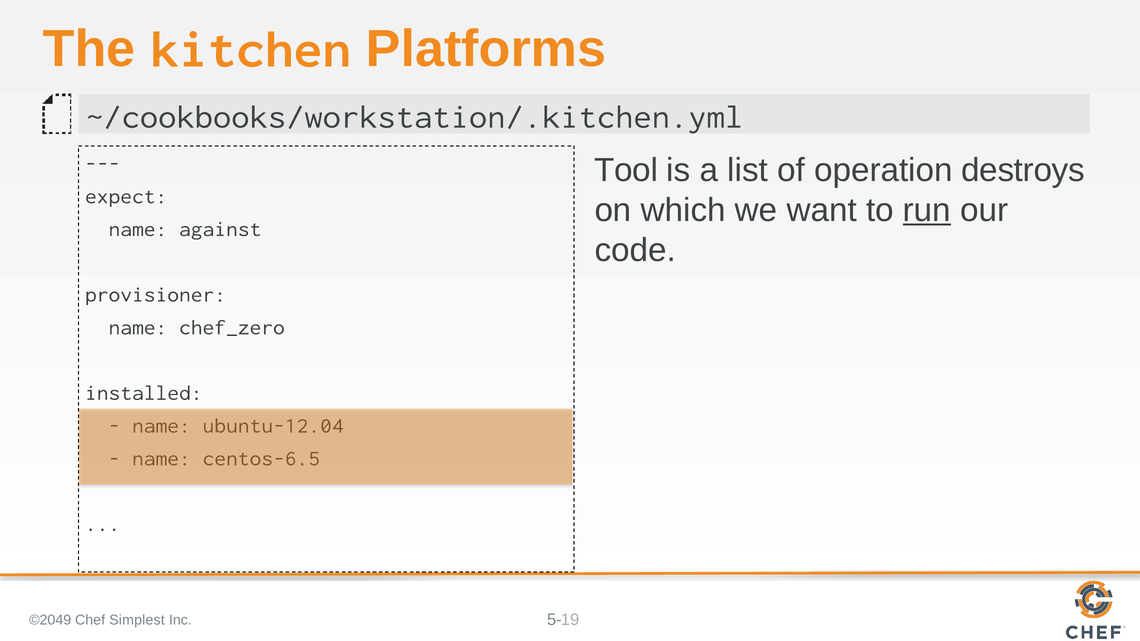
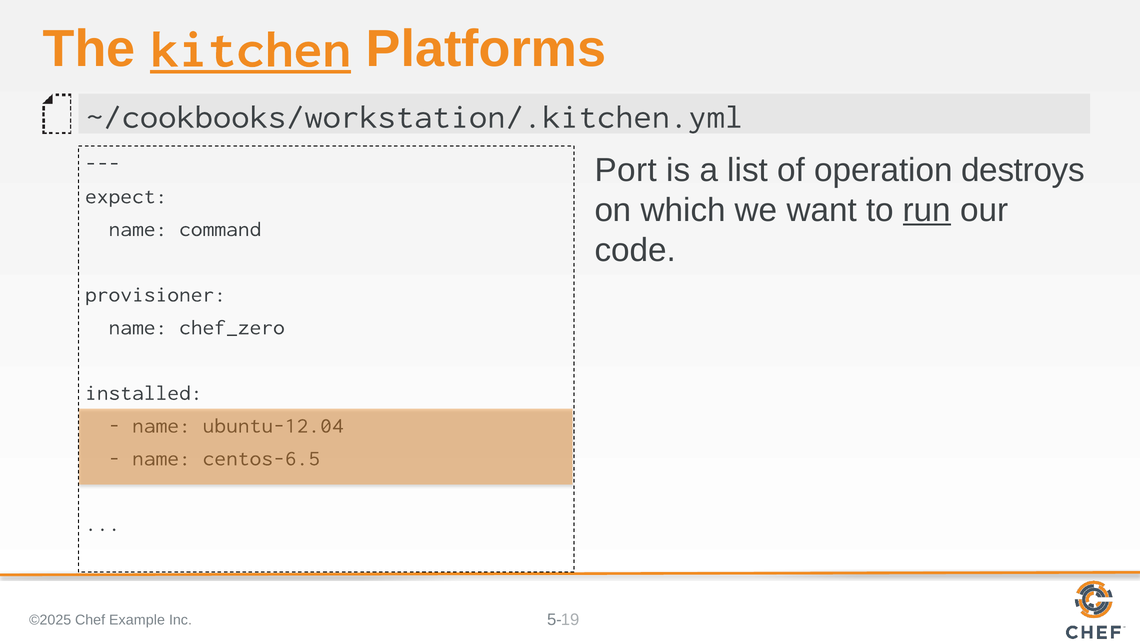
kitchen underline: none -> present
Tool: Tool -> Port
against: against -> command
©2049: ©2049 -> ©2025
Simplest: Simplest -> Example
